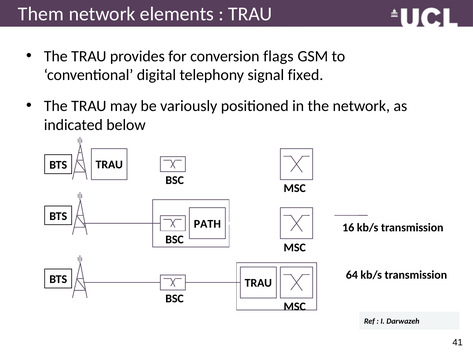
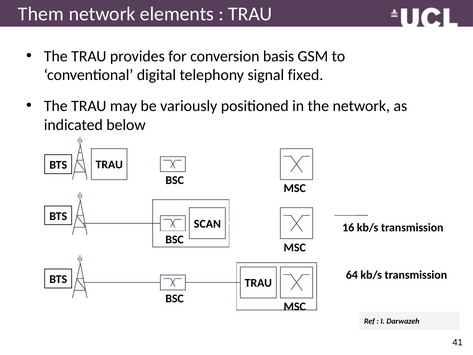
flags: flags -> basis
PATH: PATH -> SCAN
